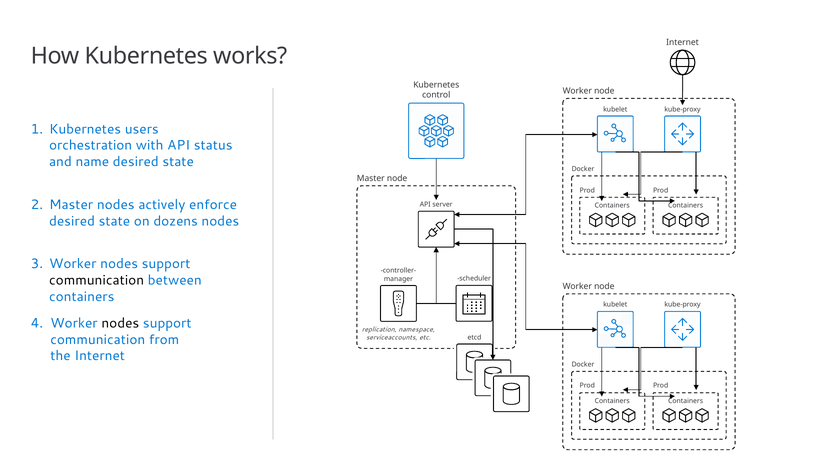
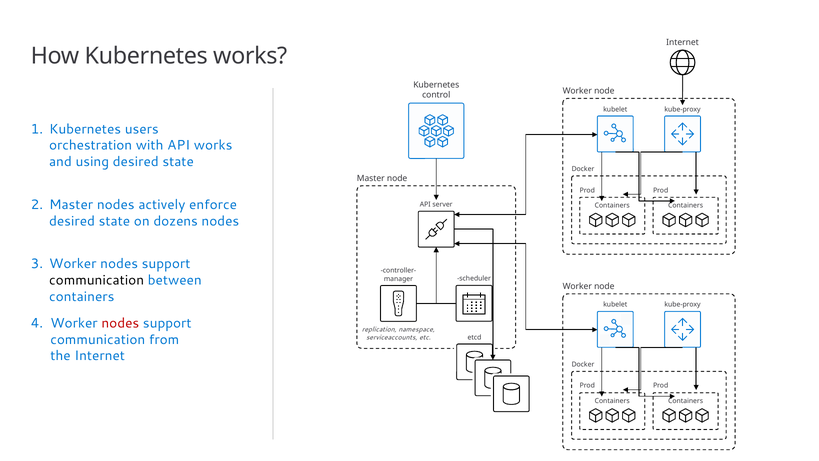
API status: status -> works
name: name -> using
nodes at (120, 323) colour: black -> red
